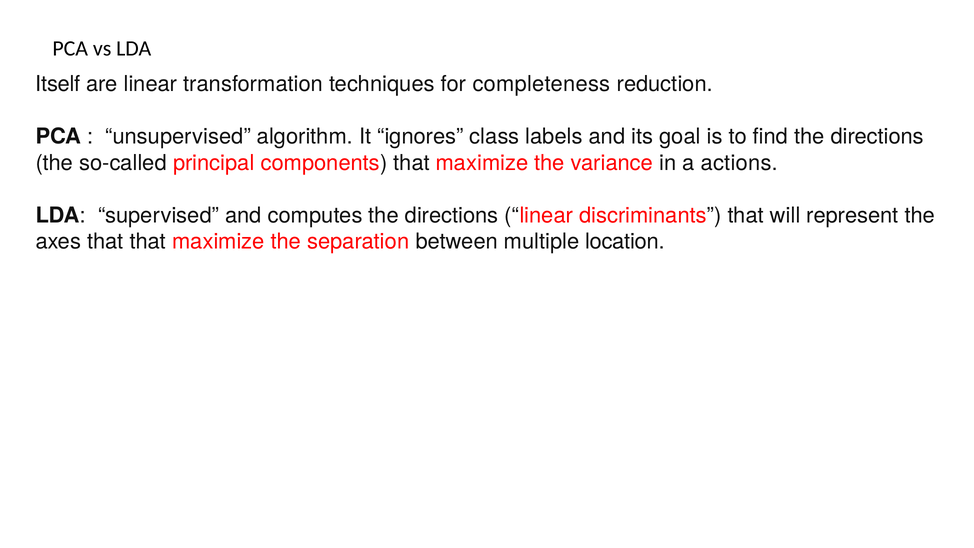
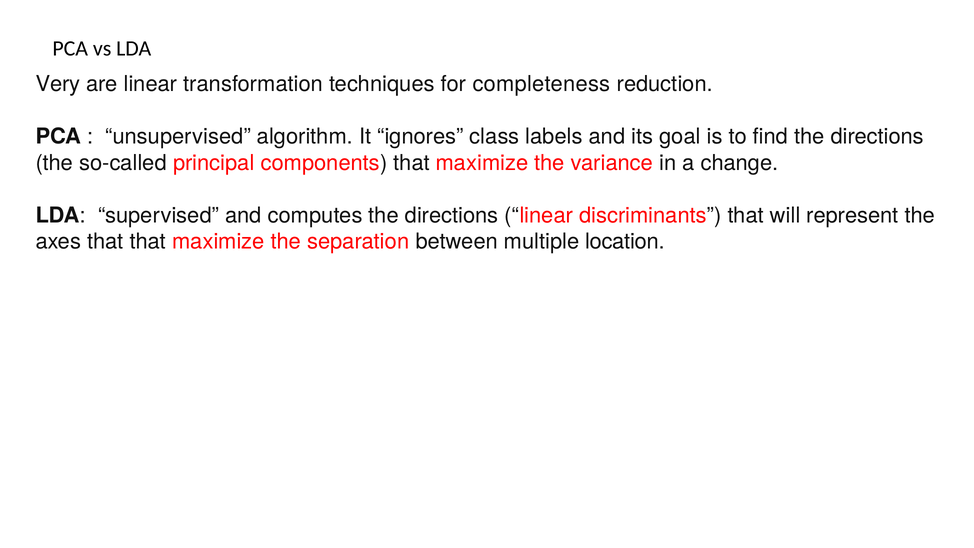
Itself: Itself -> Very
actions: actions -> change
